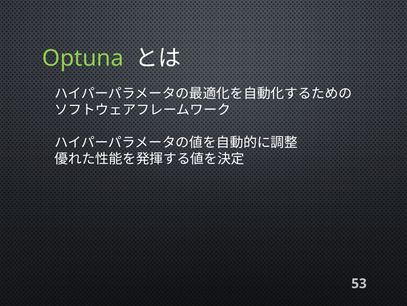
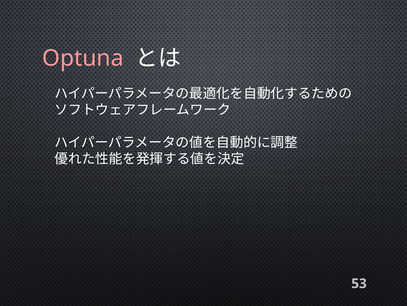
Optuna colour: light green -> pink
